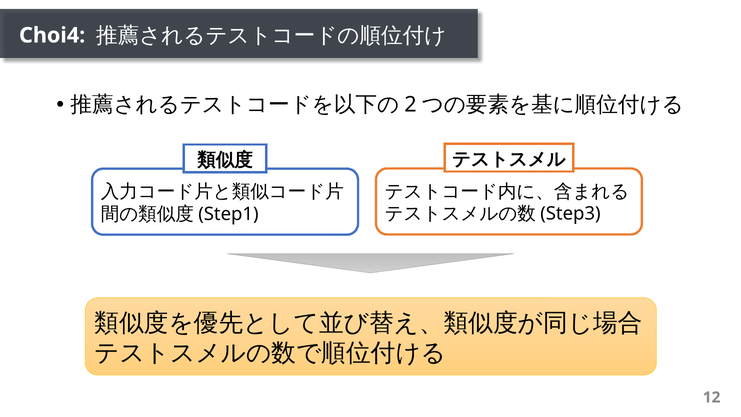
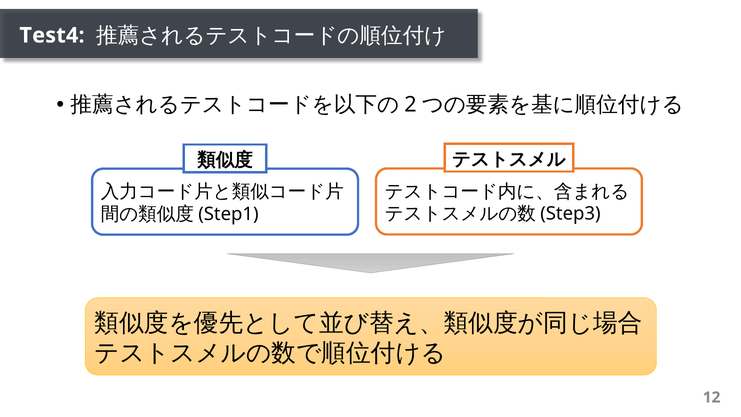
Choi4: Choi4 -> Test4
